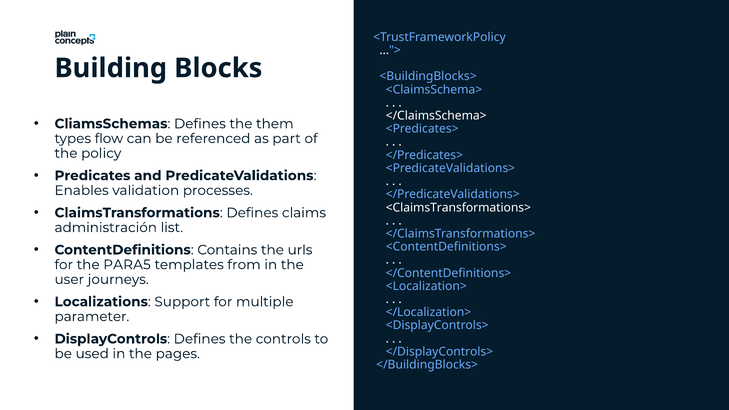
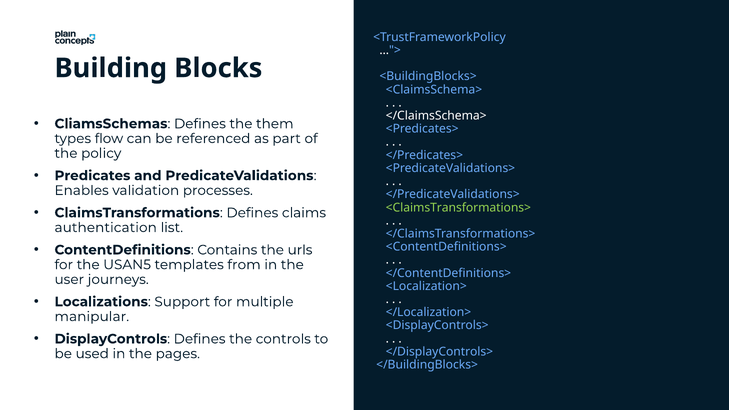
<ClaimsTransformations> colour: white -> light green
administración: administración -> authentication
PARA5: PARA5 -> USAN5
parameter: parameter -> manipular
